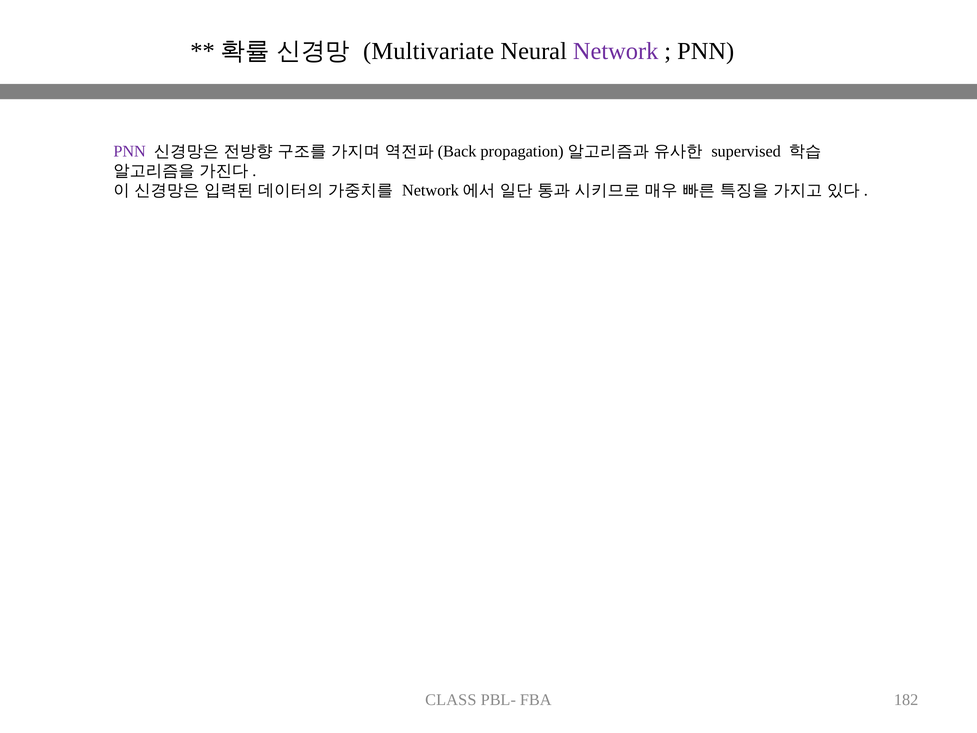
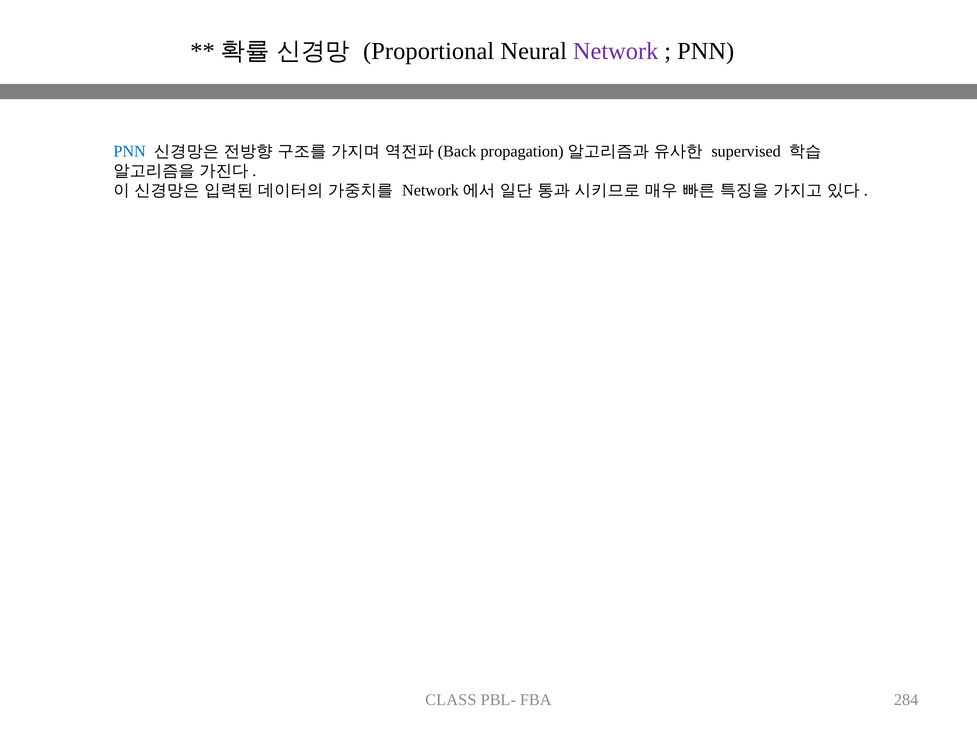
Multivariate: Multivariate -> Proportional
PNN at (130, 151) colour: purple -> blue
182: 182 -> 284
